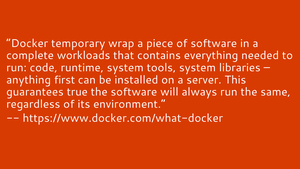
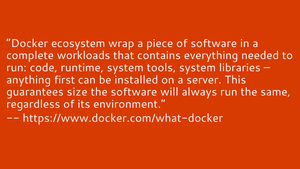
temporary: temporary -> ecosystem
true: true -> size
